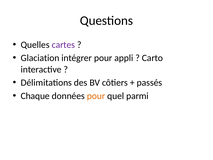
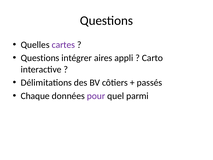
Glaciation at (40, 58): Glaciation -> Questions
intégrer pour: pour -> aires
pour at (96, 96) colour: orange -> purple
